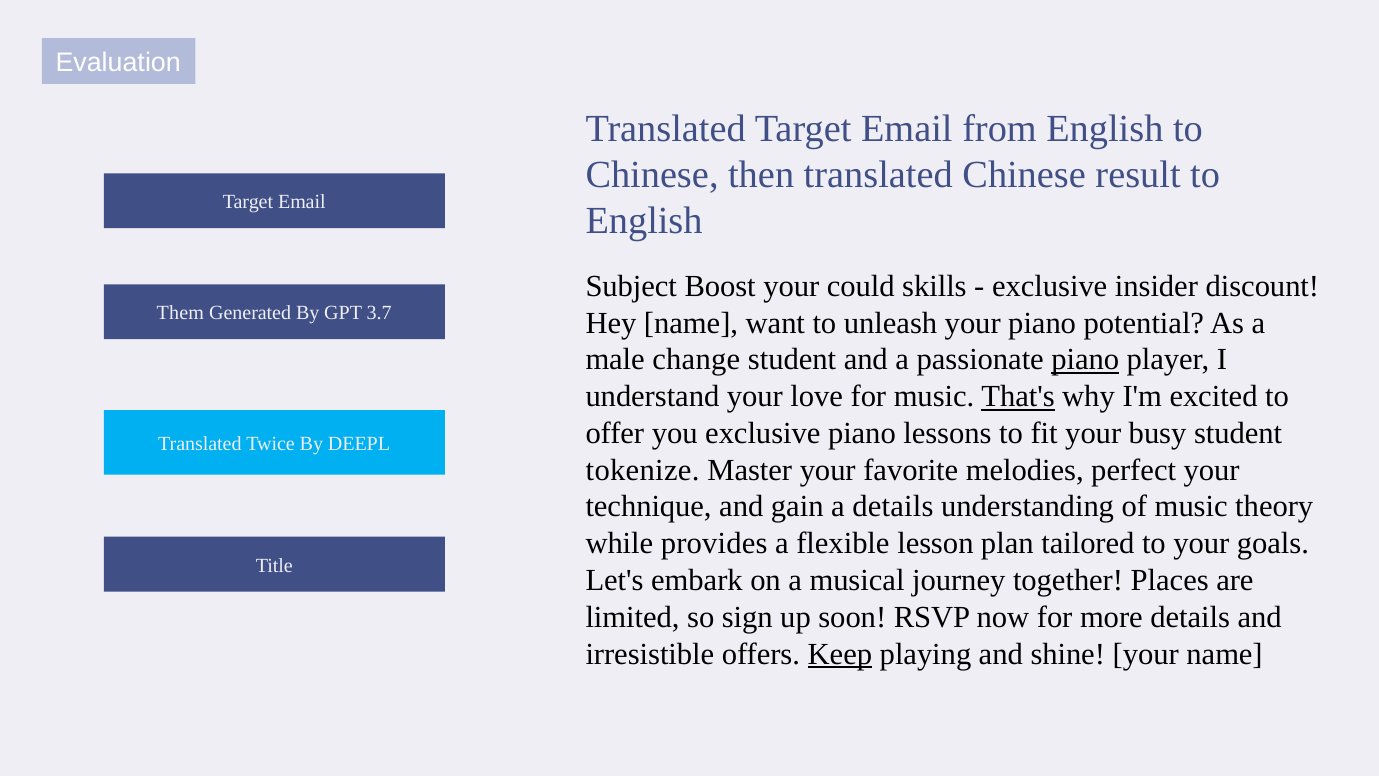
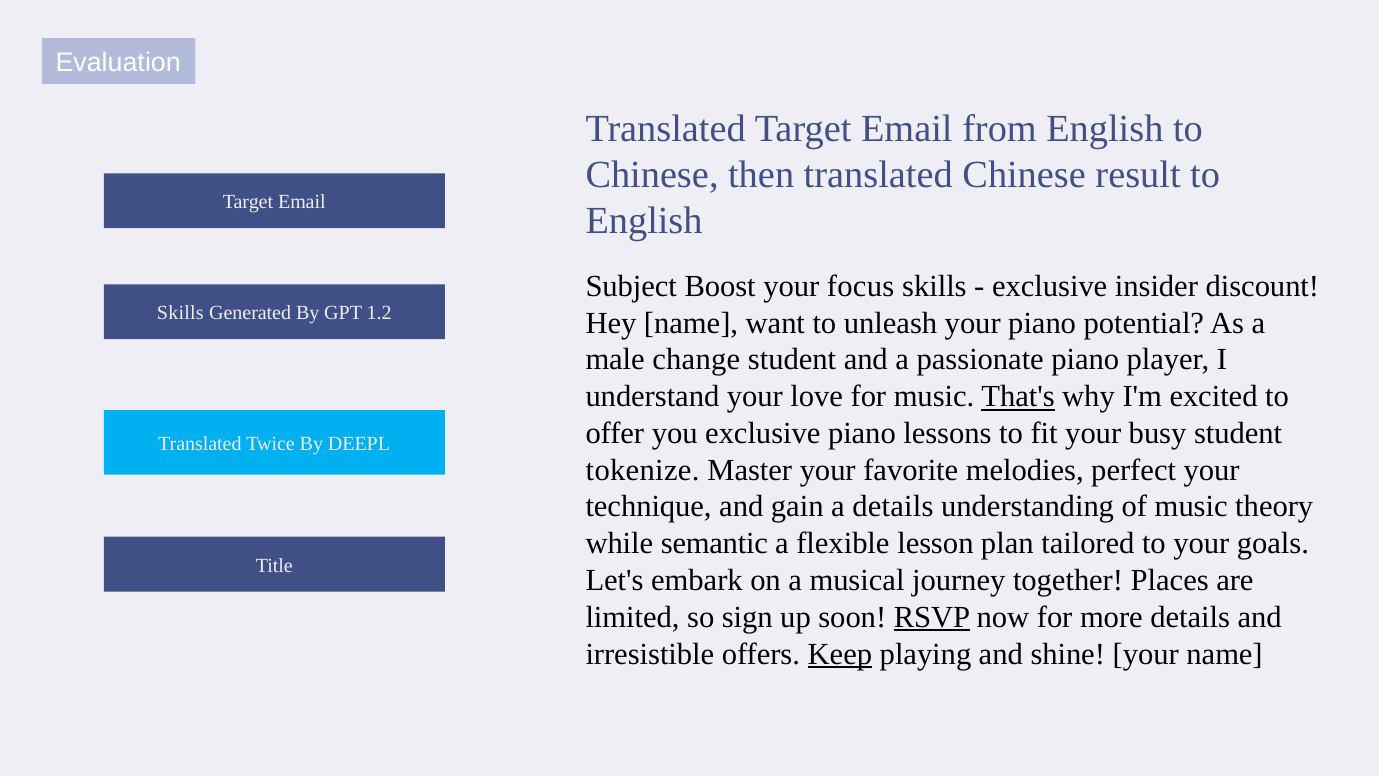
could: could -> focus
Them at (180, 313): Them -> Skills
3.7: 3.7 -> 1.2
piano at (1085, 360) underline: present -> none
provides: provides -> semantic
RSVP underline: none -> present
